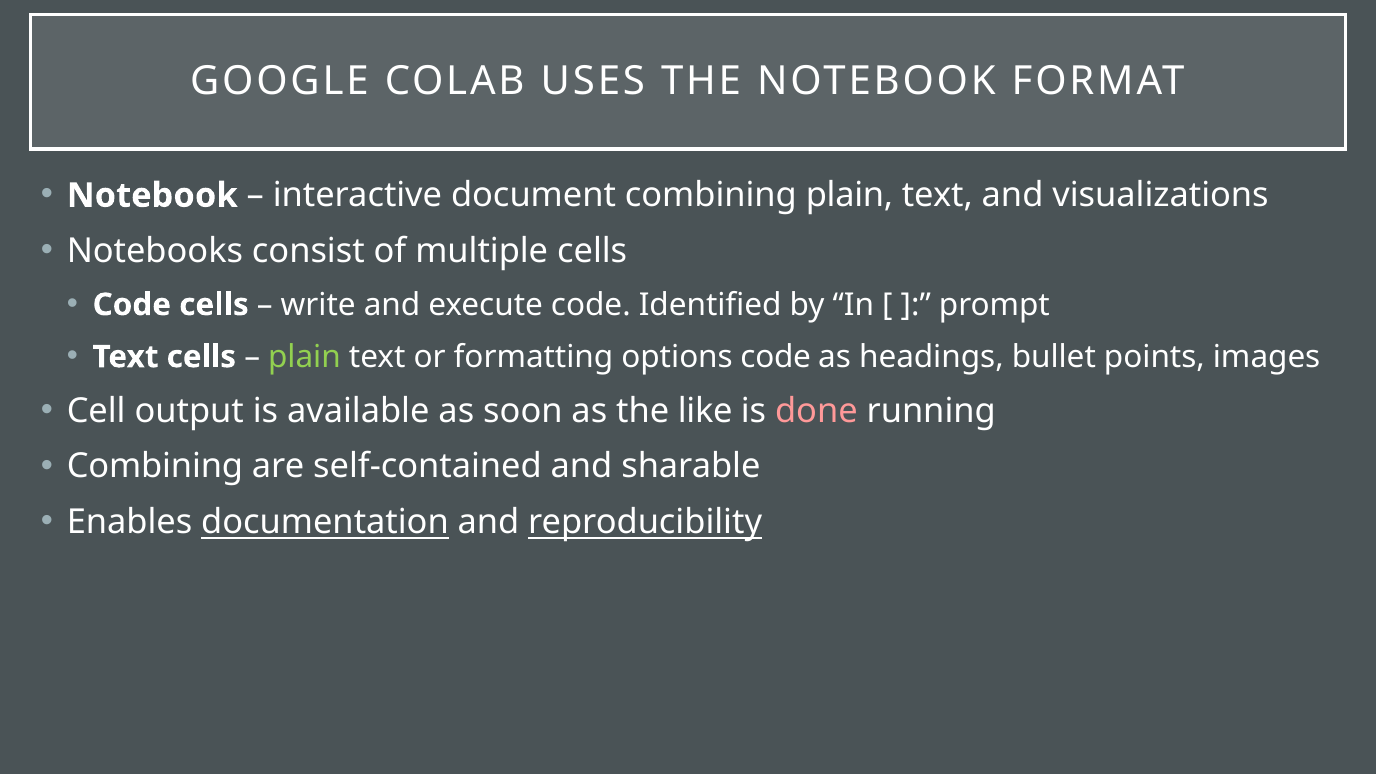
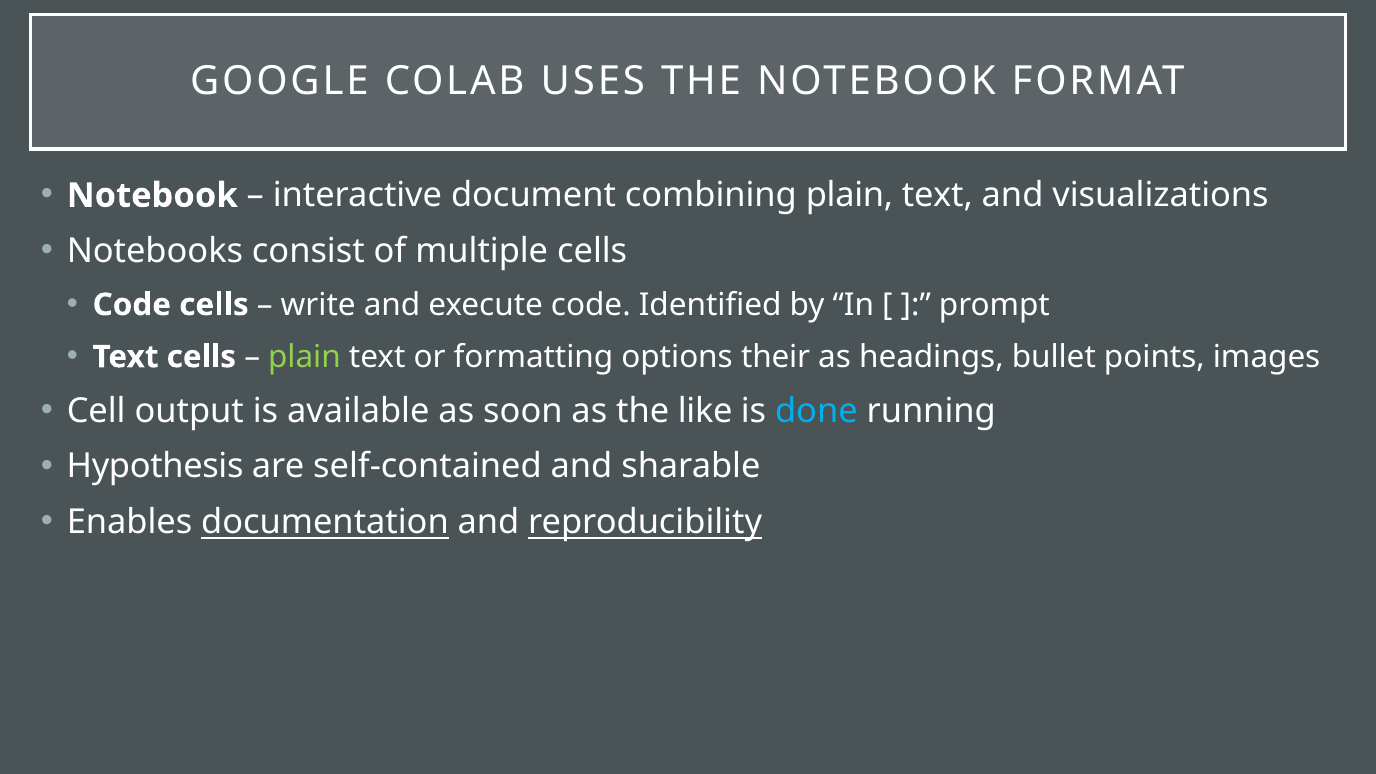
options code: code -> their
done colour: pink -> light blue
Combining at (155, 467): Combining -> Hypothesis
